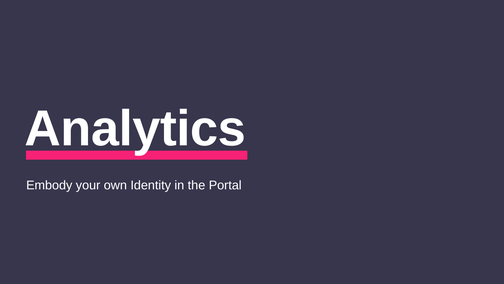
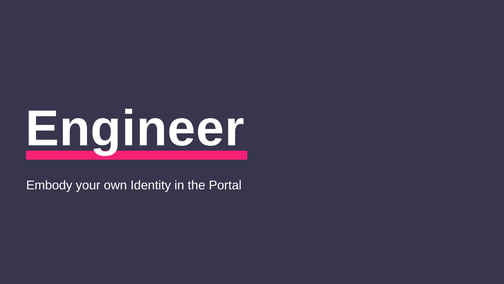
Analytics: Analytics -> Engineer
